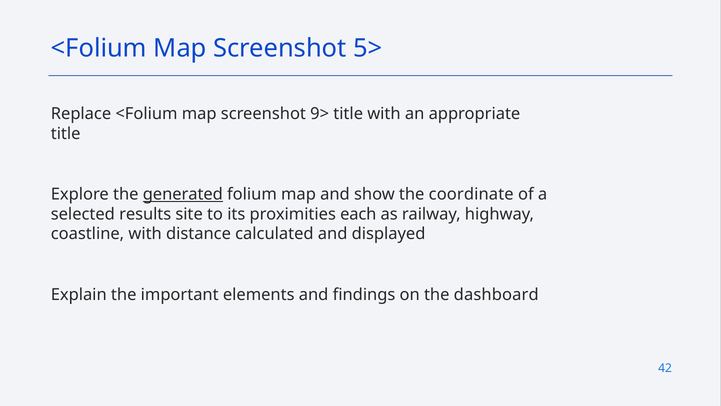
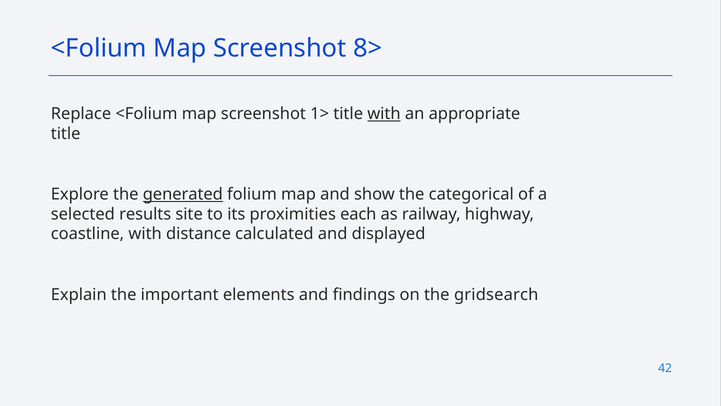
5>: 5> -> 8>
9>: 9> -> 1>
with at (384, 114) underline: none -> present
coordinate: coordinate -> categorical
dashboard: dashboard -> gridsearch
